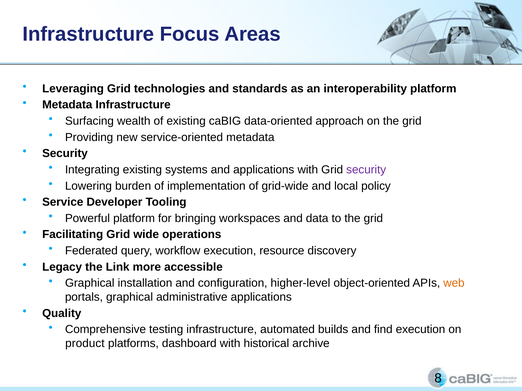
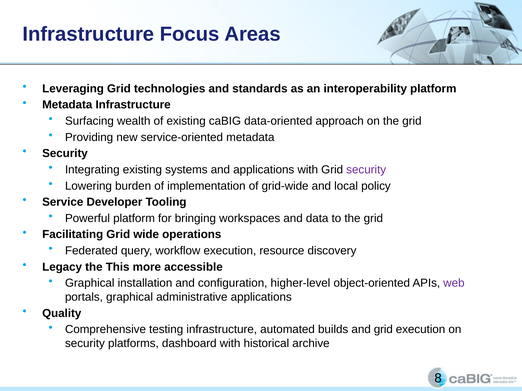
Link: Link -> This
web colour: orange -> purple
and find: find -> grid
product at (85, 344): product -> security
